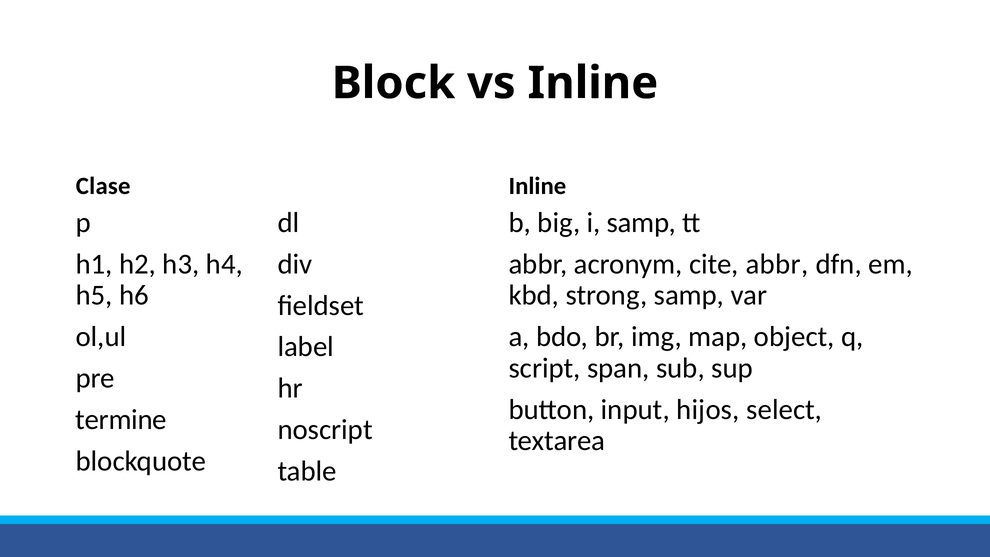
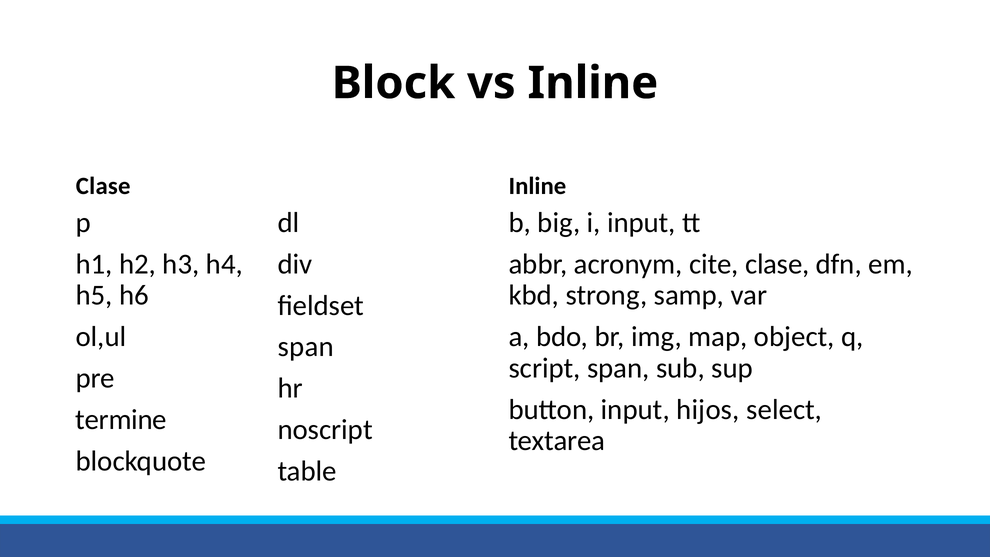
i samp: samp -> input
cite abbr: abbr -> clase
label at (306, 347): label -> span
